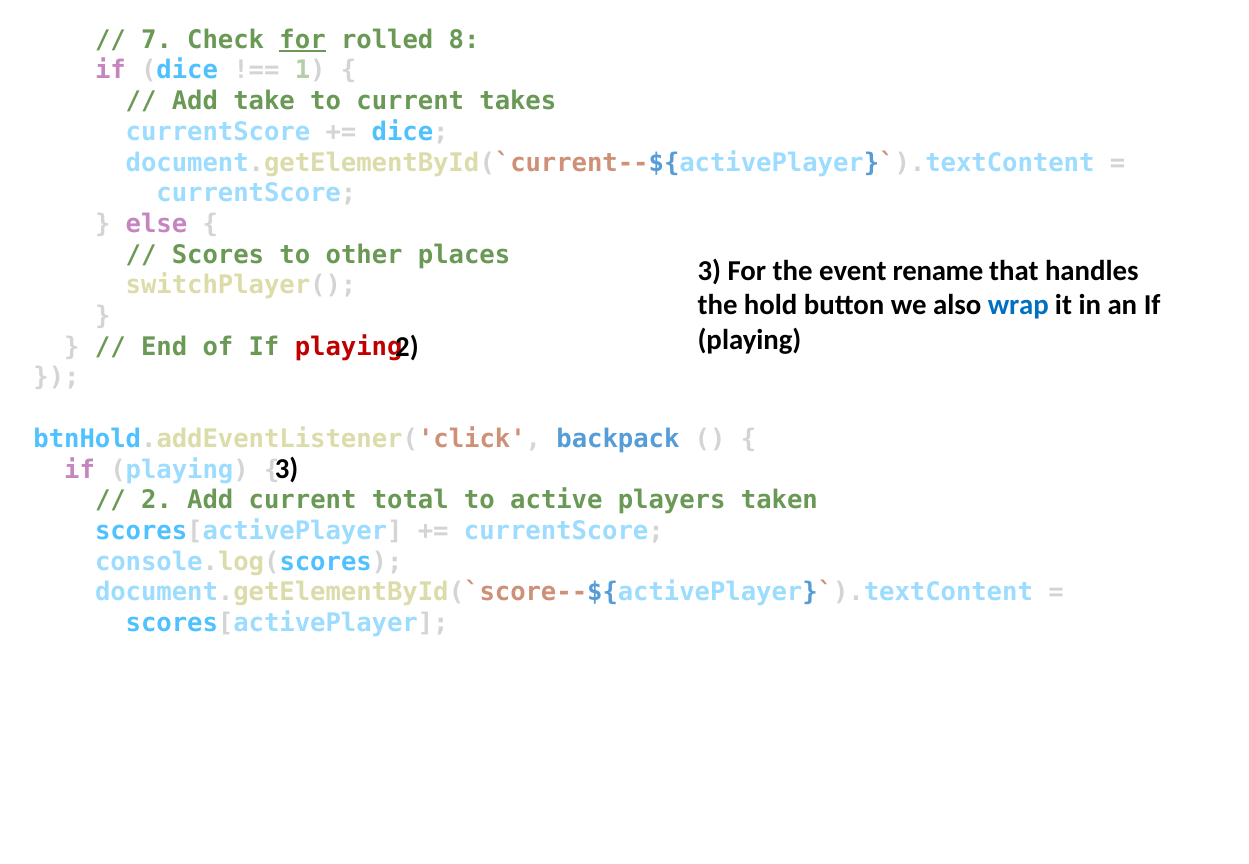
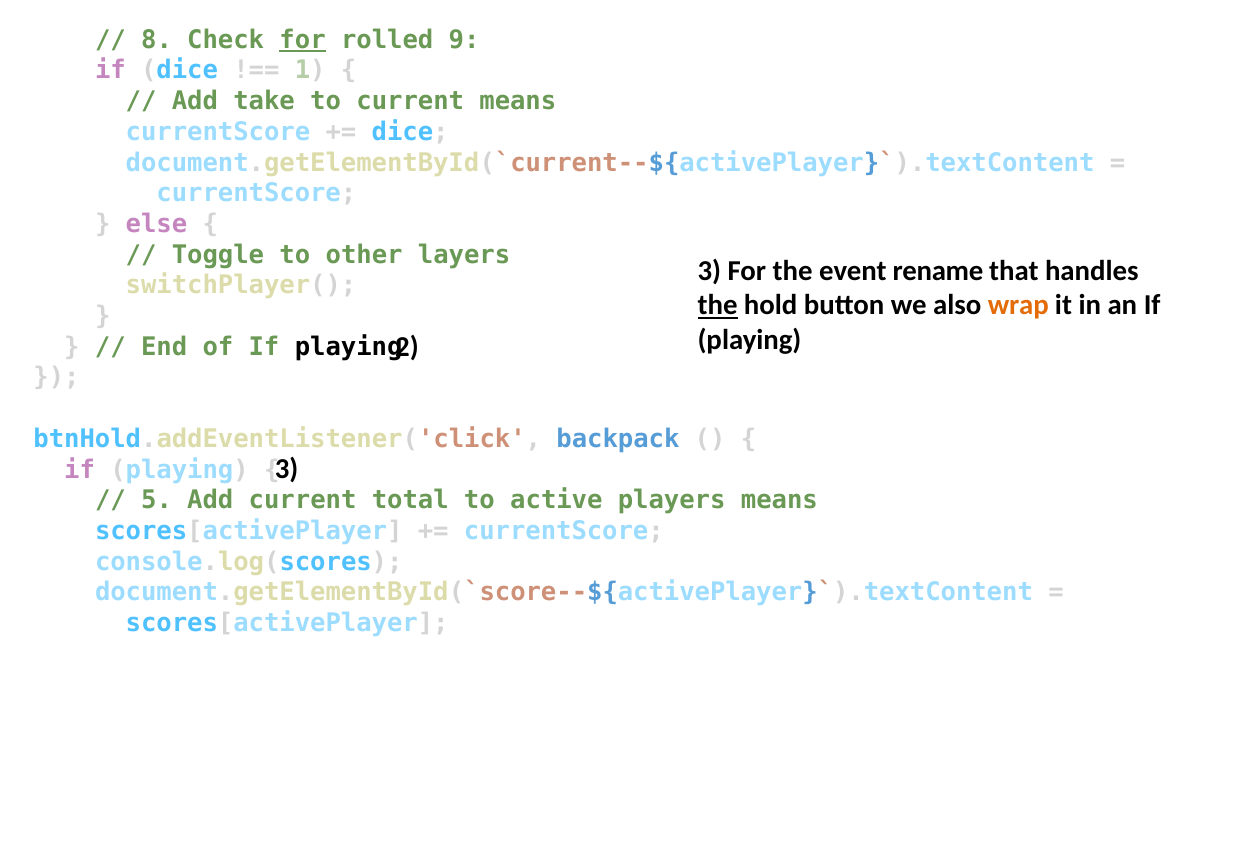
7: 7 -> 8
8: 8 -> 9
current takes: takes -> means
Scores: Scores -> Toggle
places: places -> layers
the at (718, 306) underline: none -> present
wrap colour: blue -> orange
playing at (349, 347) colour: red -> black
2 at (157, 501): 2 -> 5
players taken: taken -> means
